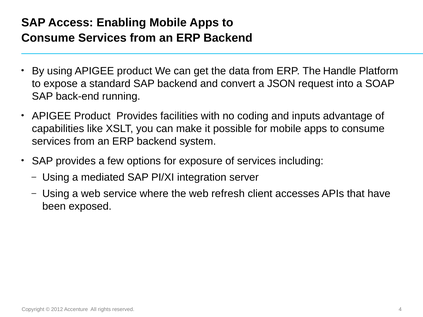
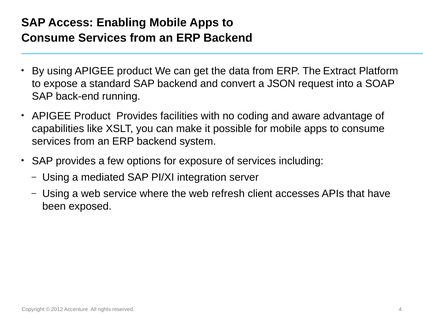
Handle: Handle -> Extract
inputs: inputs -> aware
